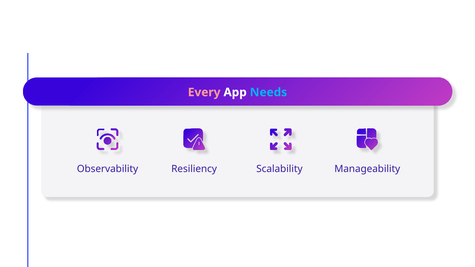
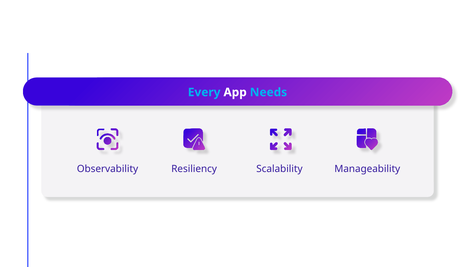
Every colour: pink -> light blue
